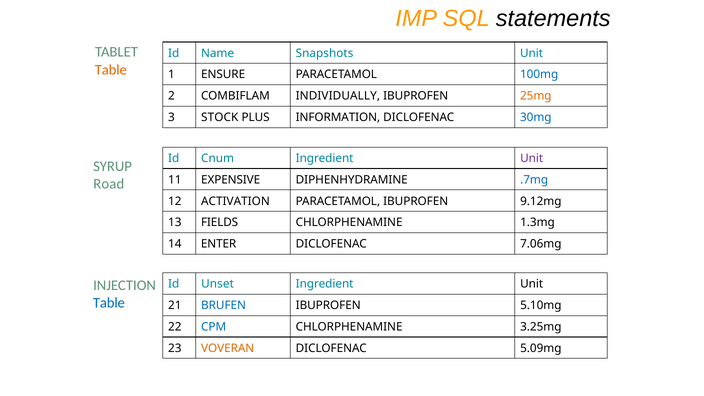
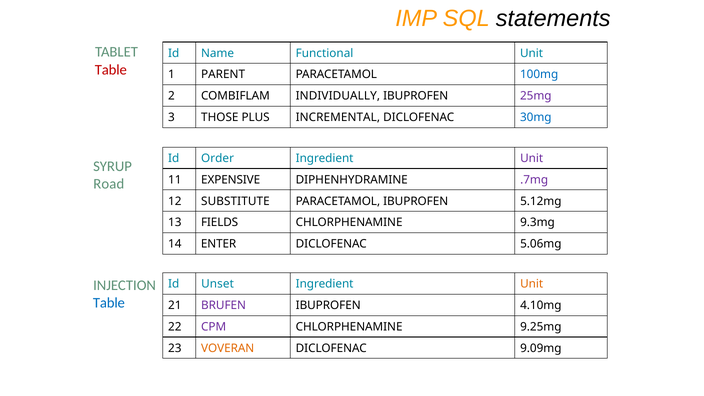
Snapshots: Snapshots -> Functional
Table at (111, 70) colour: orange -> red
ENSURE: ENSURE -> PARENT
25mg colour: orange -> purple
STOCK: STOCK -> THOSE
INFORMATION: INFORMATION -> INCREMENTAL
Cnum: Cnum -> Order
.7mg colour: blue -> purple
ACTIVATION: ACTIVATION -> SUBSTITUTE
9.12mg: 9.12mg -> 5.12mg
1.3mg: 1.3mg -> 9.3mg
7.06mg: 7.06mg -> 5.06mg
Unit at (532, 284) colour: black -> orange
BRUFEN colour: blue -> purple
5.10mg: 5.10mg -> 4.10mg
CPM colour: blue -> purple
3.25mg: 3.25mg -> 9.25mg
5.09mg: 5.09mg -> 9.09mg
